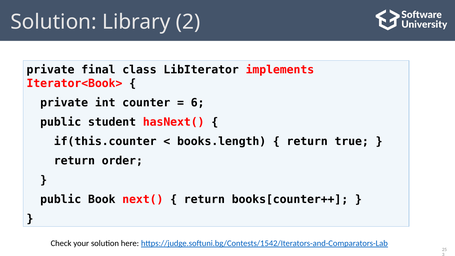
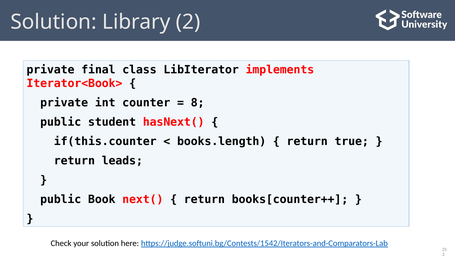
6: 6 -> 8
order: order -> leads
